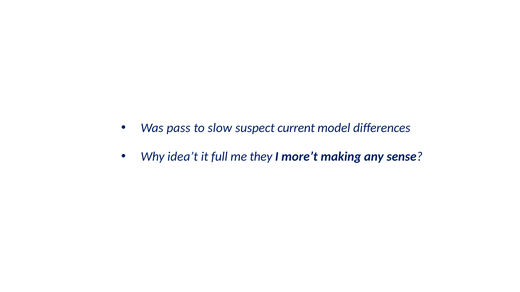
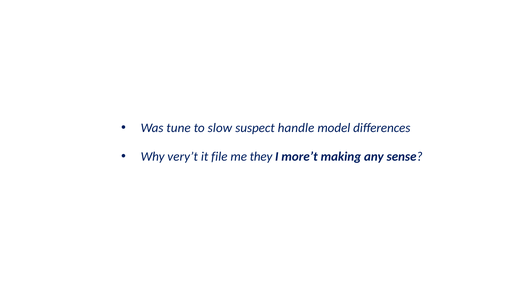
pass: pass -> tune
current: current -> handle
idea’t: idea’t -> very’t
full: full -> file
